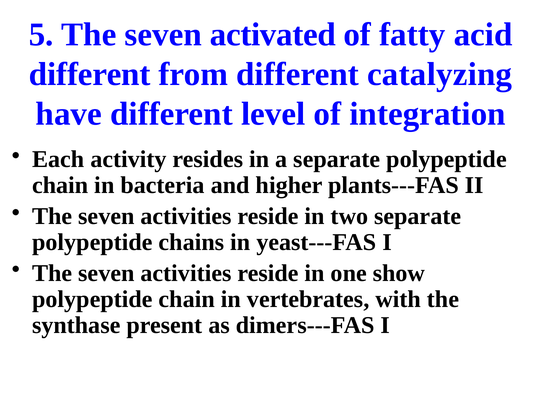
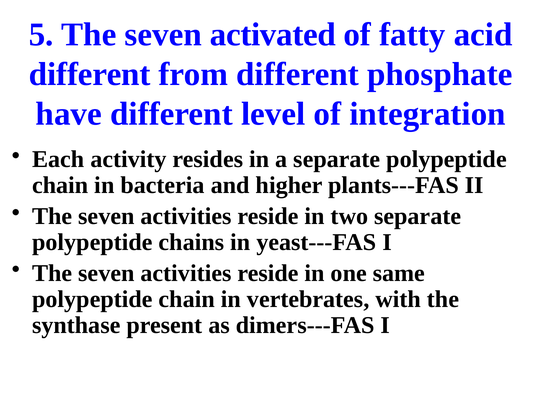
catalyzing: catalyzing -> phosphate
show: show -> same
